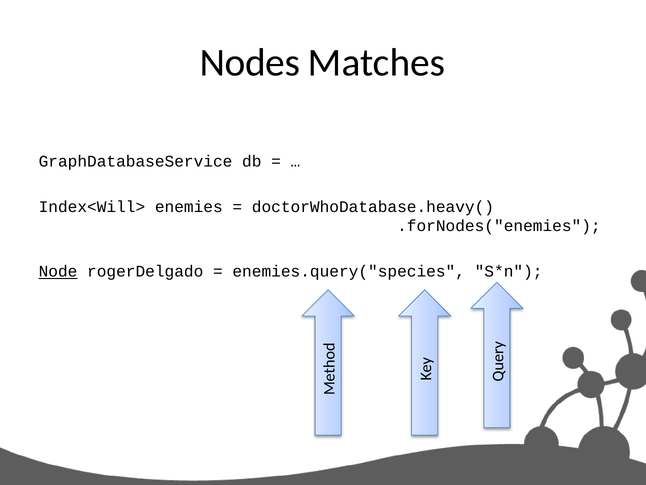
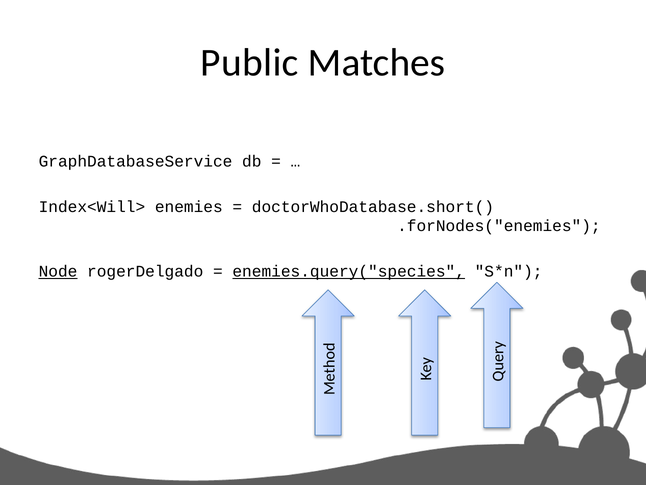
Nodes: Nodes -> Public
doctorWhoDatabase.heavy(: doctorWhoDatabase.heavy( -> doctorWhoDatabase.short(
enemies.query("species underline: none -> present
